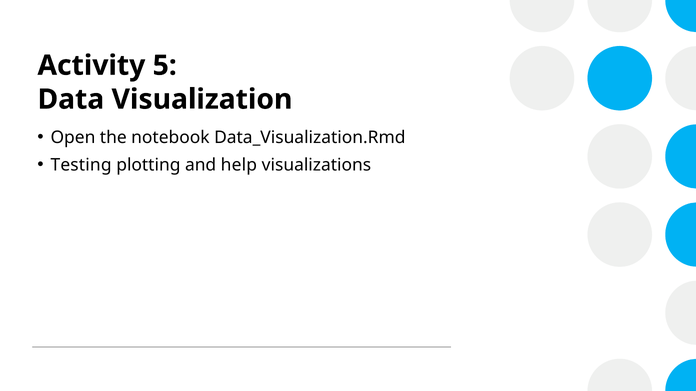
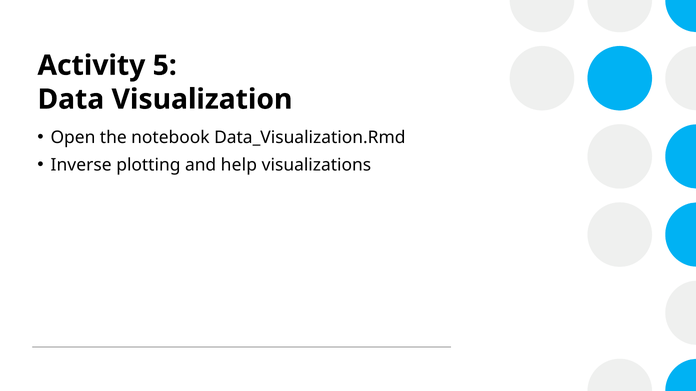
Testing: Testing -> Inverse
